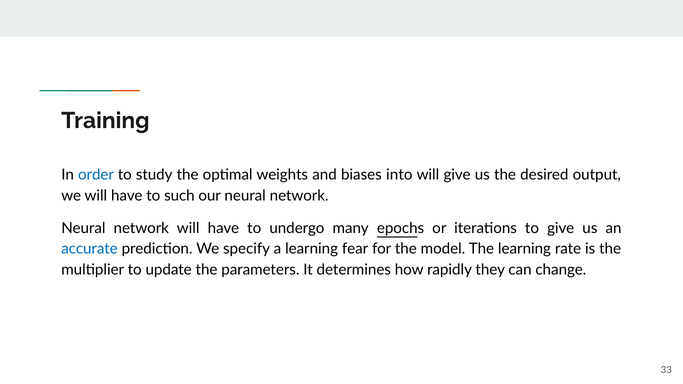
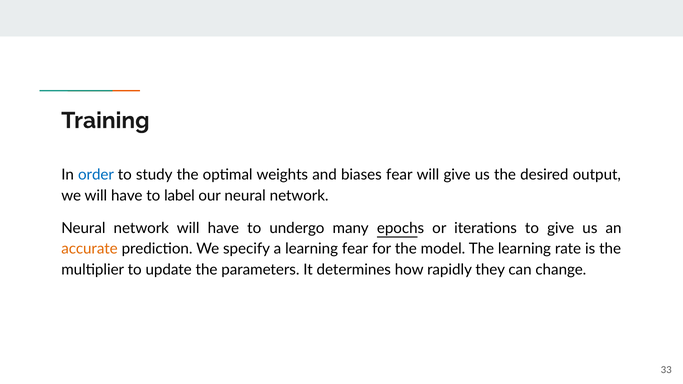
biases into: into -> fear
such: such -> label
accurate colour: blue -> orange
